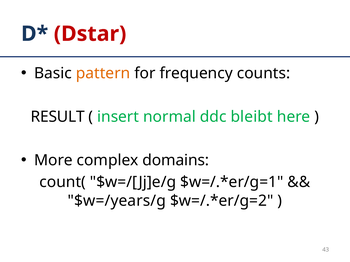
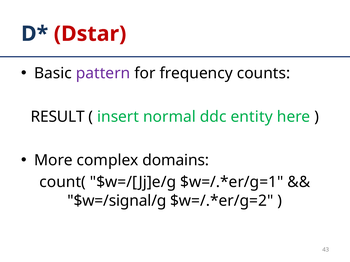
pattern colour: orange -> purple
bleibt: bleibt -> entity
$w=/years/g: $w=/years/g -> $w=/signal/g
